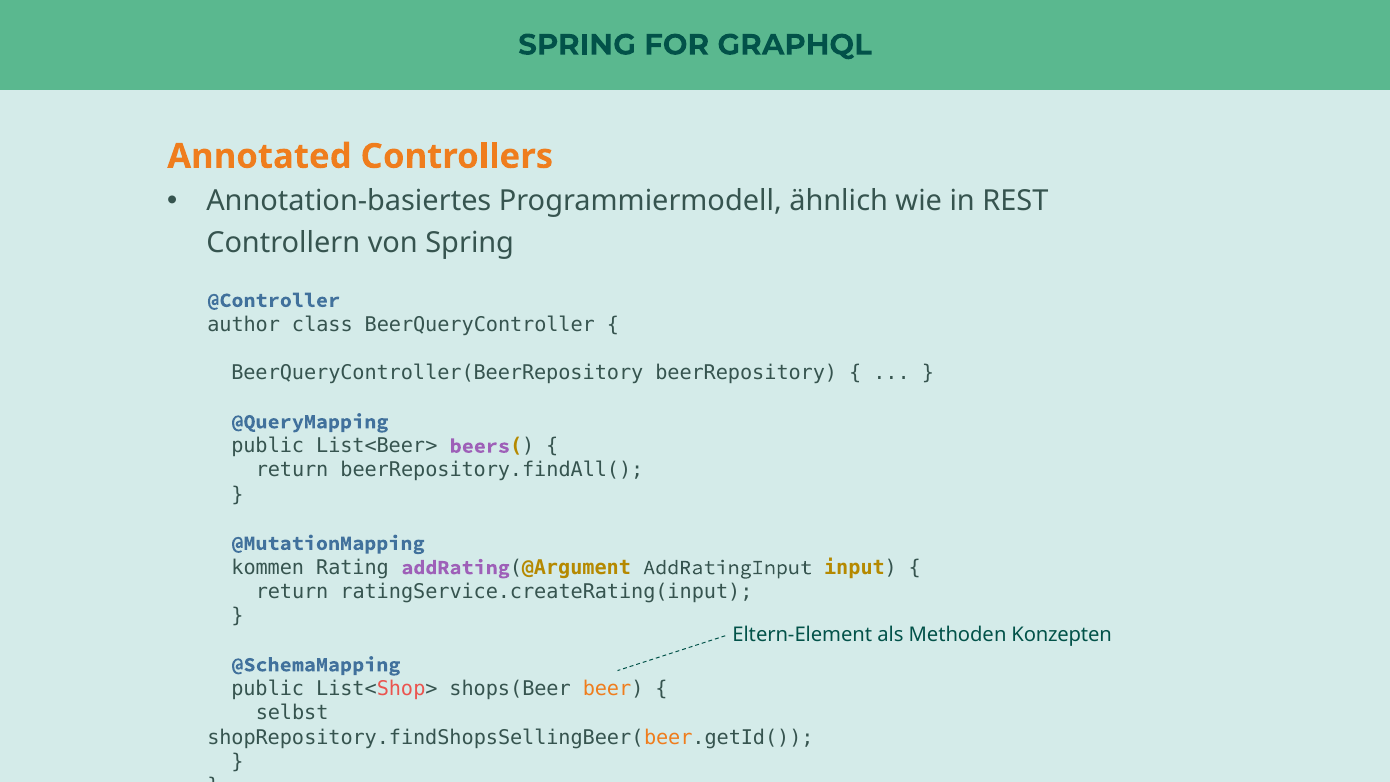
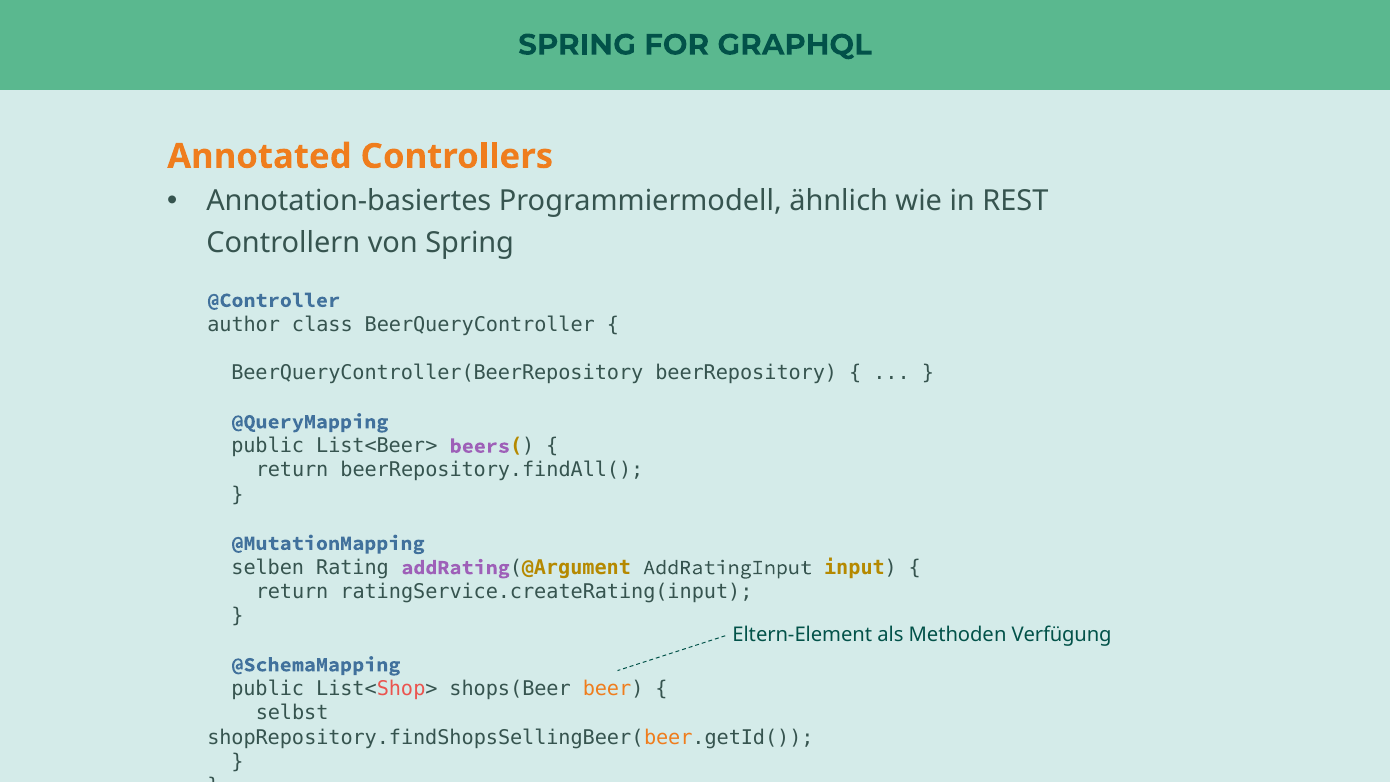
kommen: kommen -> selben
Konzepten: Konzepten -> Verfügung
